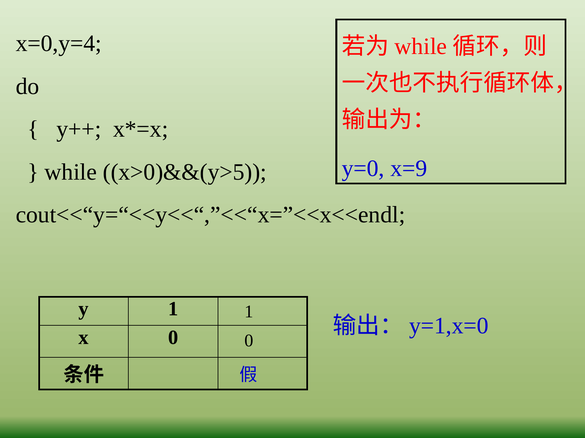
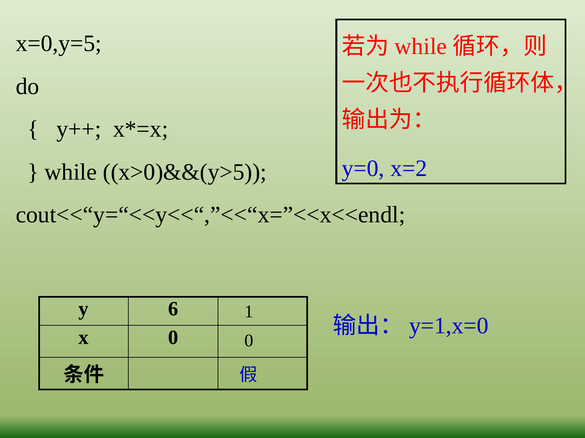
x=0,y=4: x=0,y=4 -> x=0,y=5
x=9: x=9 -> x=2
y 1: 1 -> 6
